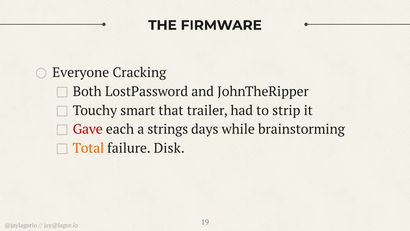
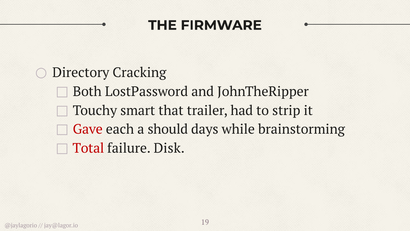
Everyone: Everyone -> Directory
strings: strings -> should
Total colour: orange -> red
